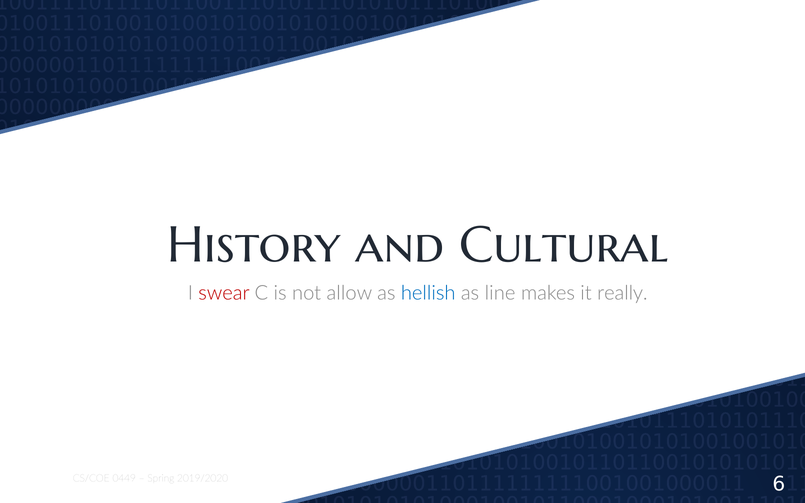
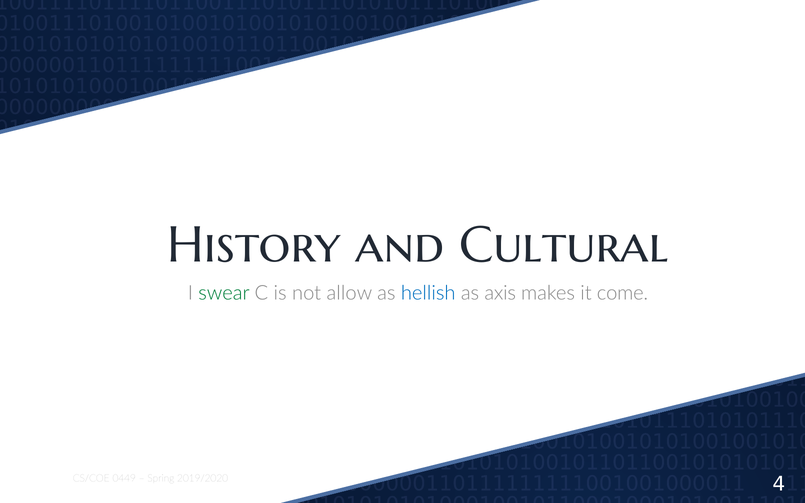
swear colour: red -> green
line: line -> axis
really: really -> come
6: 6 -> 4
